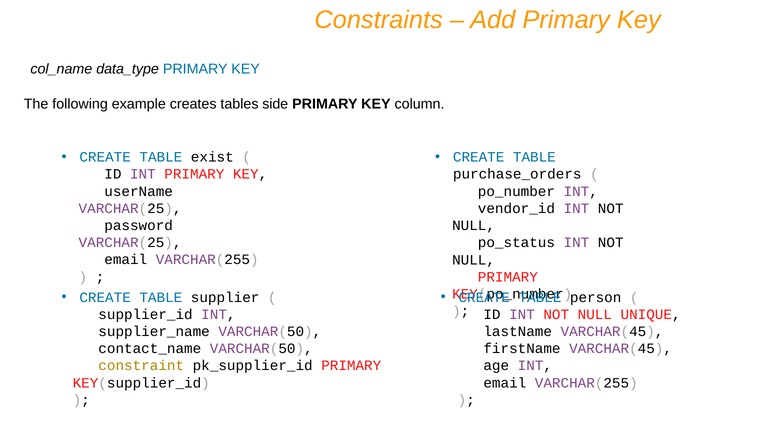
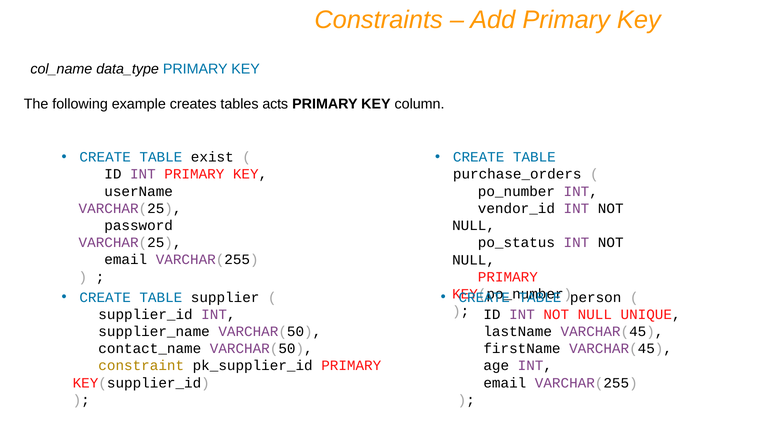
side: side -> acts
